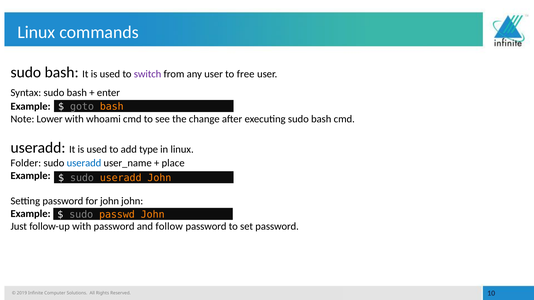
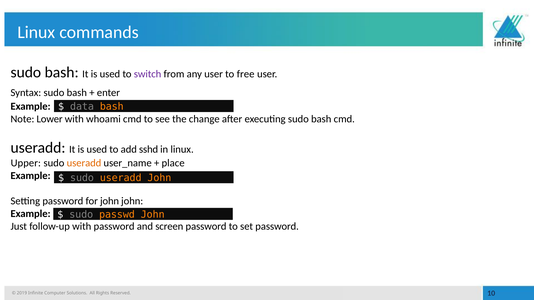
goto: goto -> data
type: type -> sshd
Folder: Folder -> Upper
useradd at (84, 163) colour: blue -> orange
follow: follow -> screen
